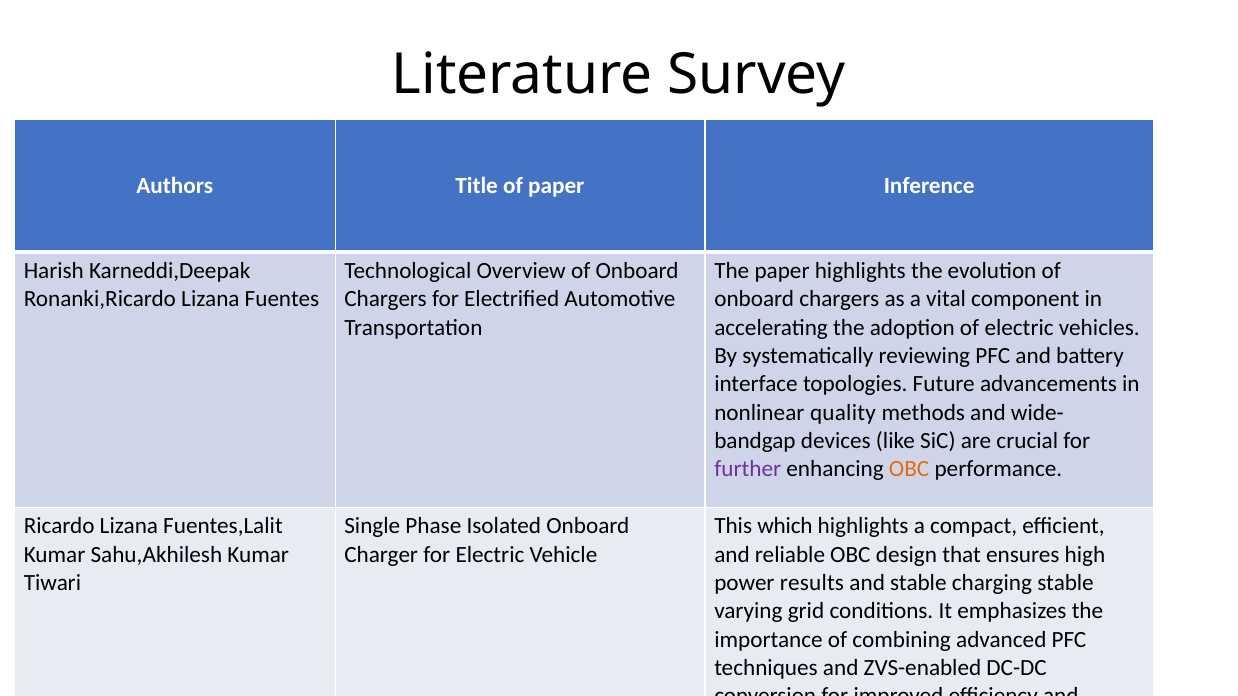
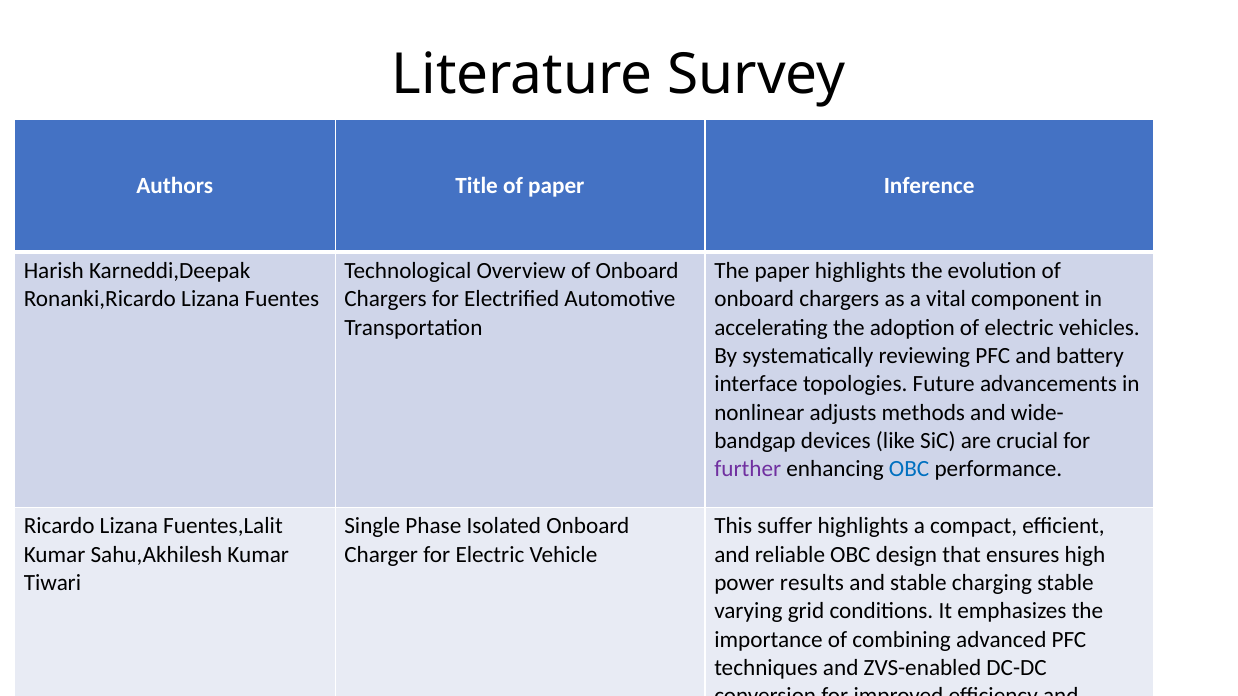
quality: quality -> adjusts
OBC at (909, 469) colour: orange -> blue
which: which -> suffer
